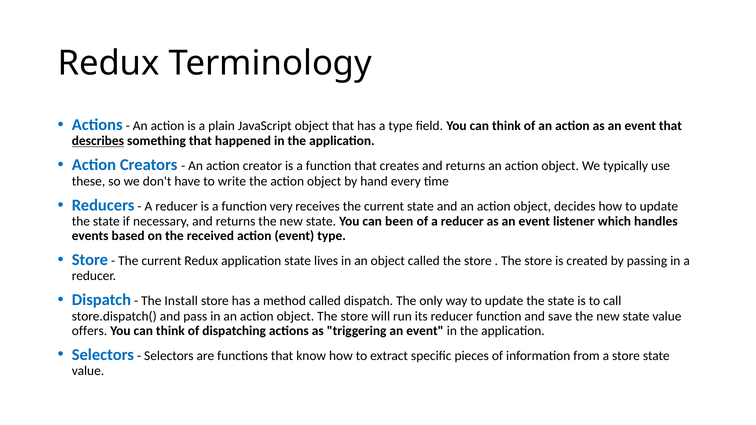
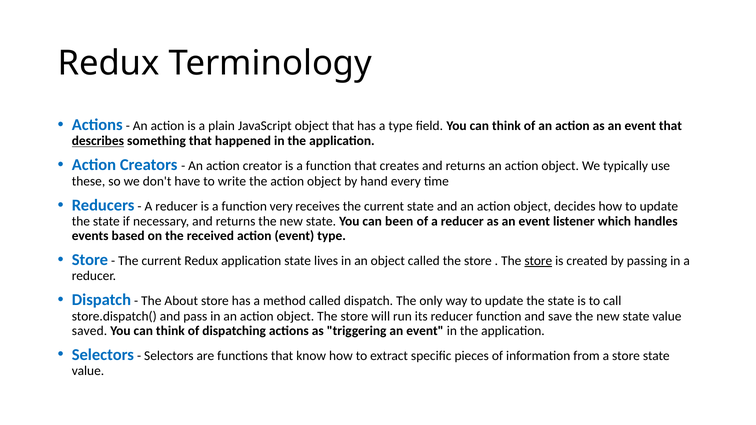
store at (538, 261) underline: none -> present
Install: Install -> About
offers: offers -> saved
